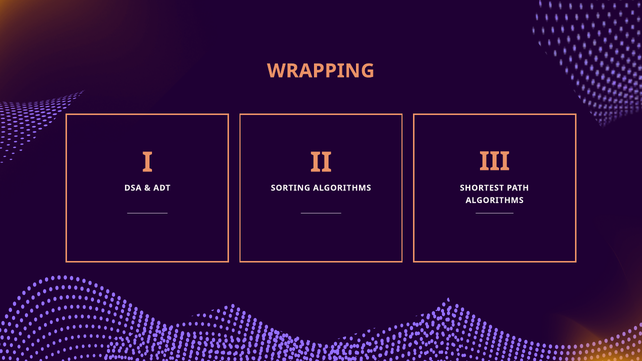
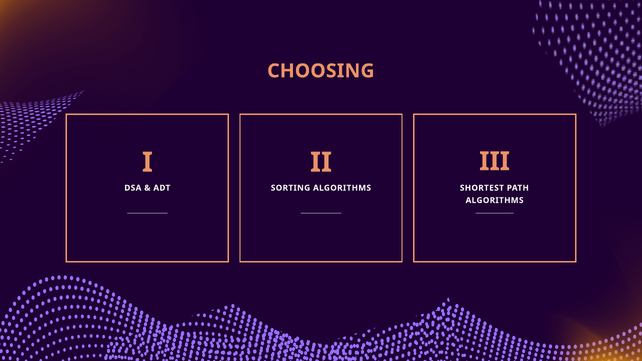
WRAPPING: WRAPPING -> CHOOSING
